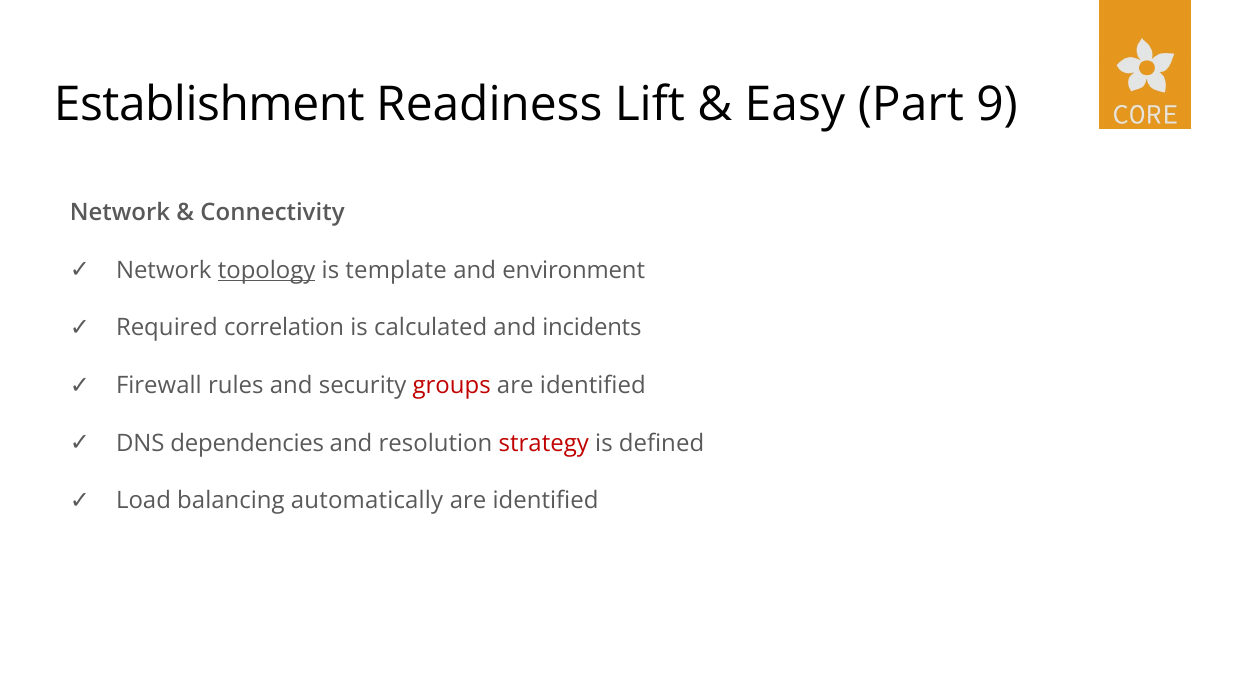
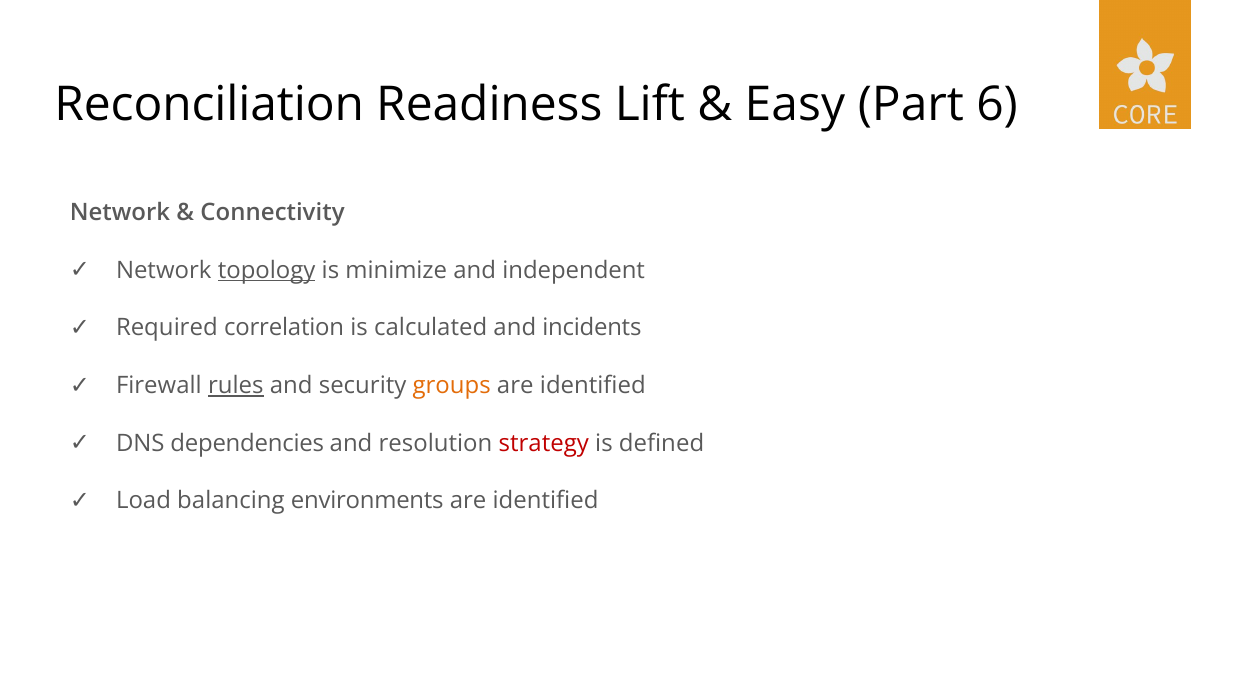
Establishment: Establishment -> Reconciliation
9: 9 -> 6
template: template -> minimize
environment: environment -> independent
rules underline: none -> present
groups colour: red -> orange
automatically: automatically -> environments
